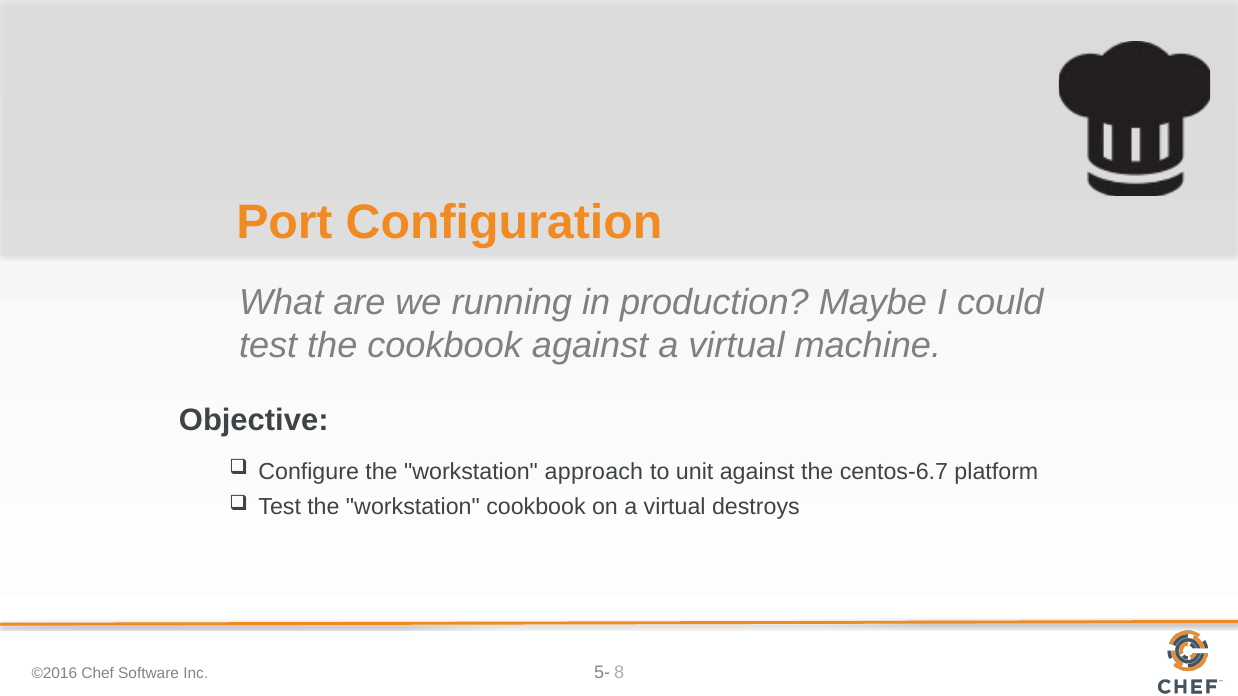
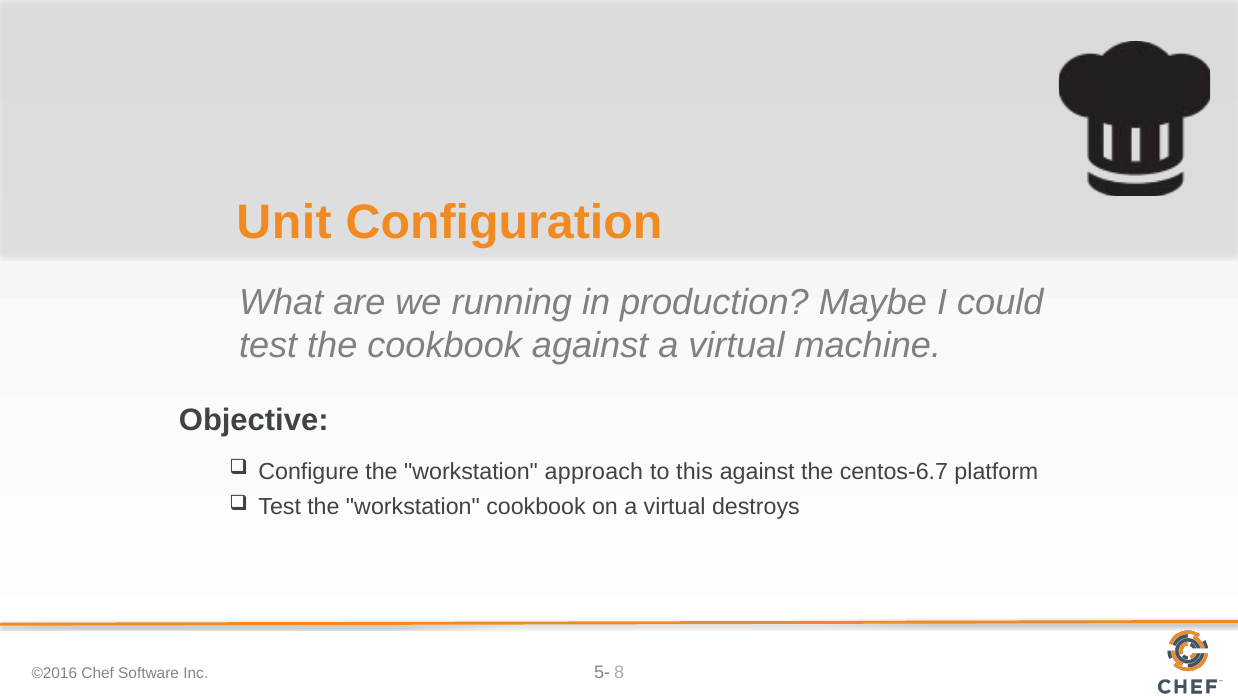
Port: Port -> Unit
unit: unit -> this
